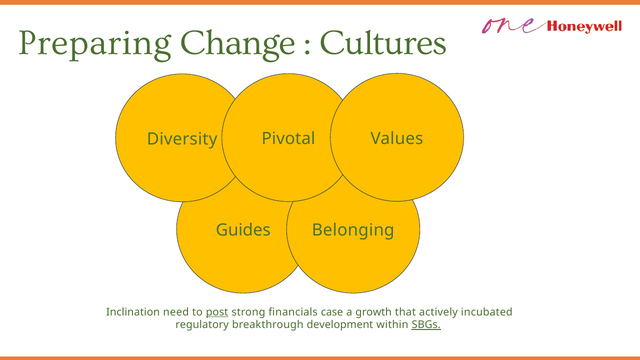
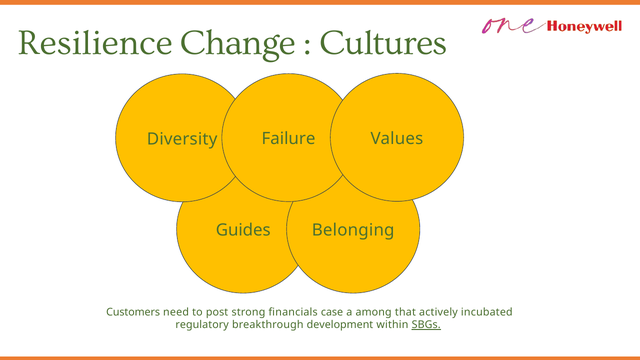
Preparing: Preparing -> Resilience
Pivotal: Pivotal -> Failure
Inclination: Inclination -> Customers
post underline: present -> none
growth: growth -> among
